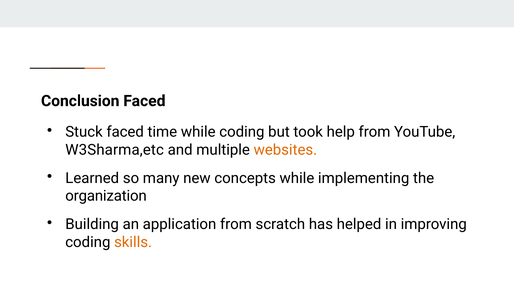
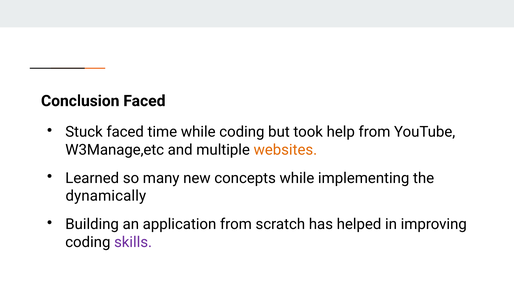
W3Sharma,etc: W3Sharma,etc -> W3Manage,etc
organization: organization -> dynamically
skills colour: orange -> purple
